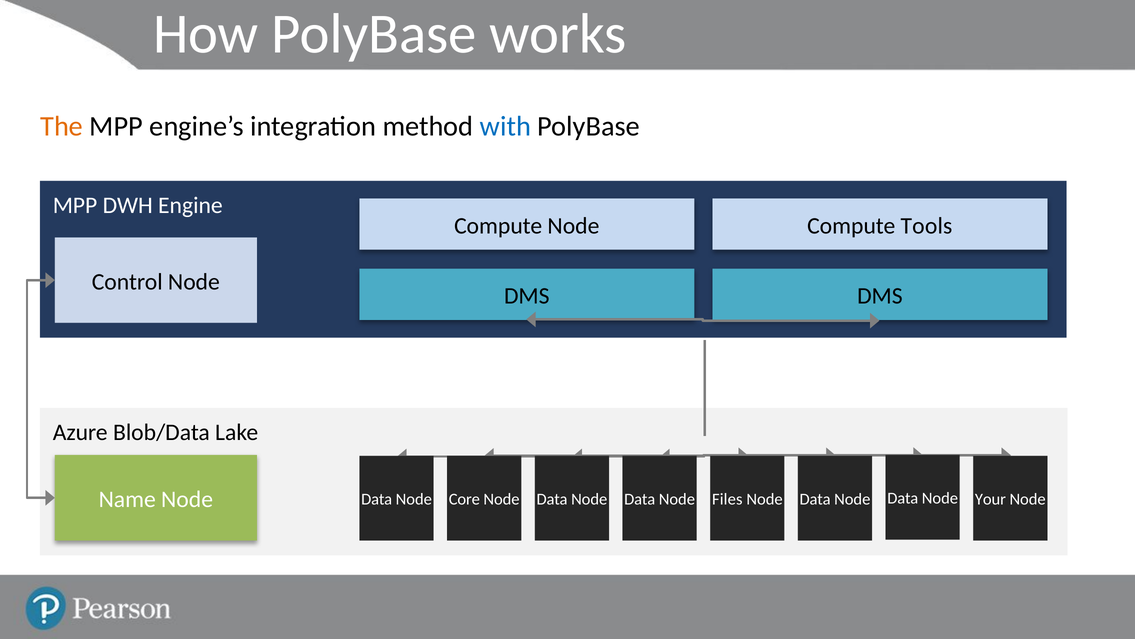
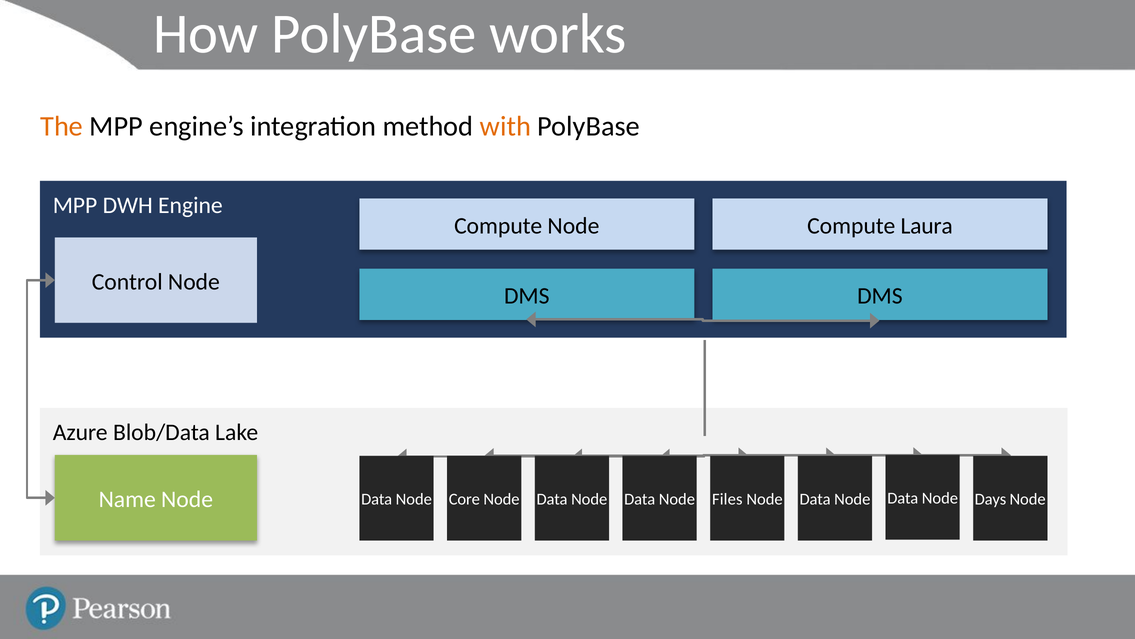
with colour: blue -> orange
Tools: Tools -> Laura
Your: Your -> Days
